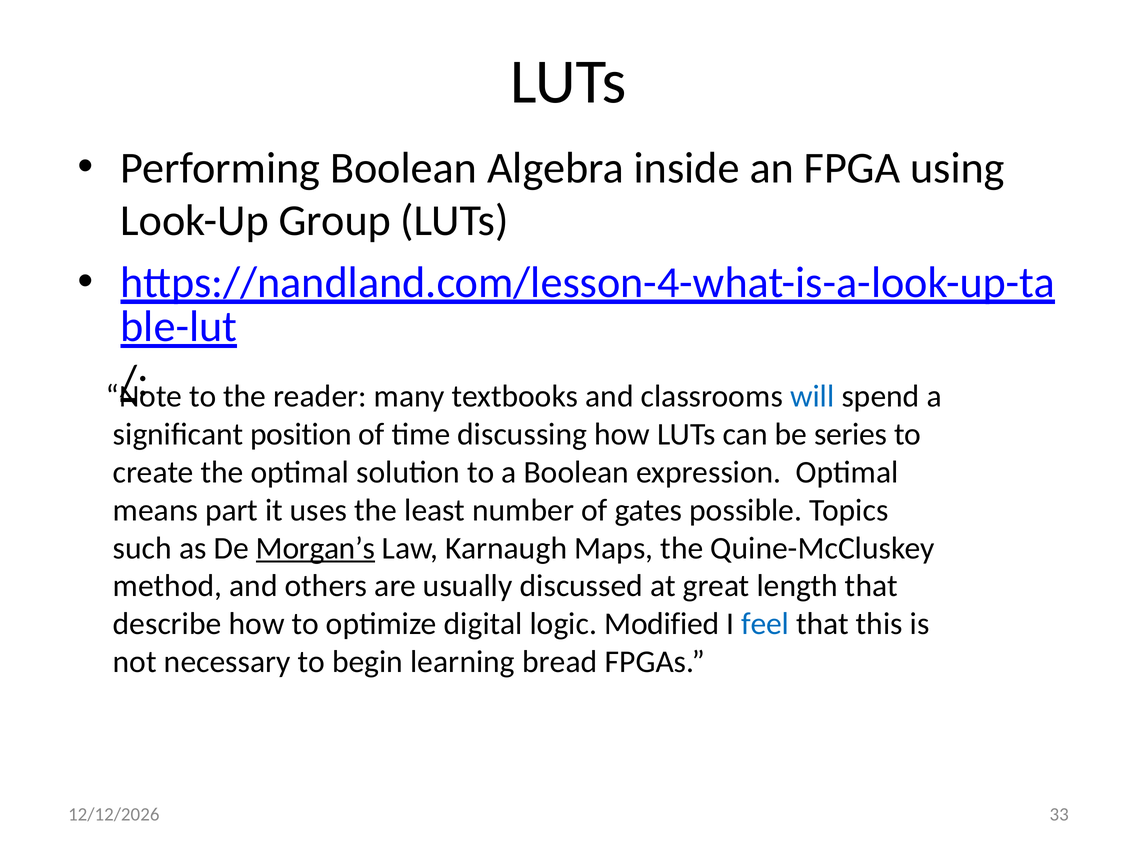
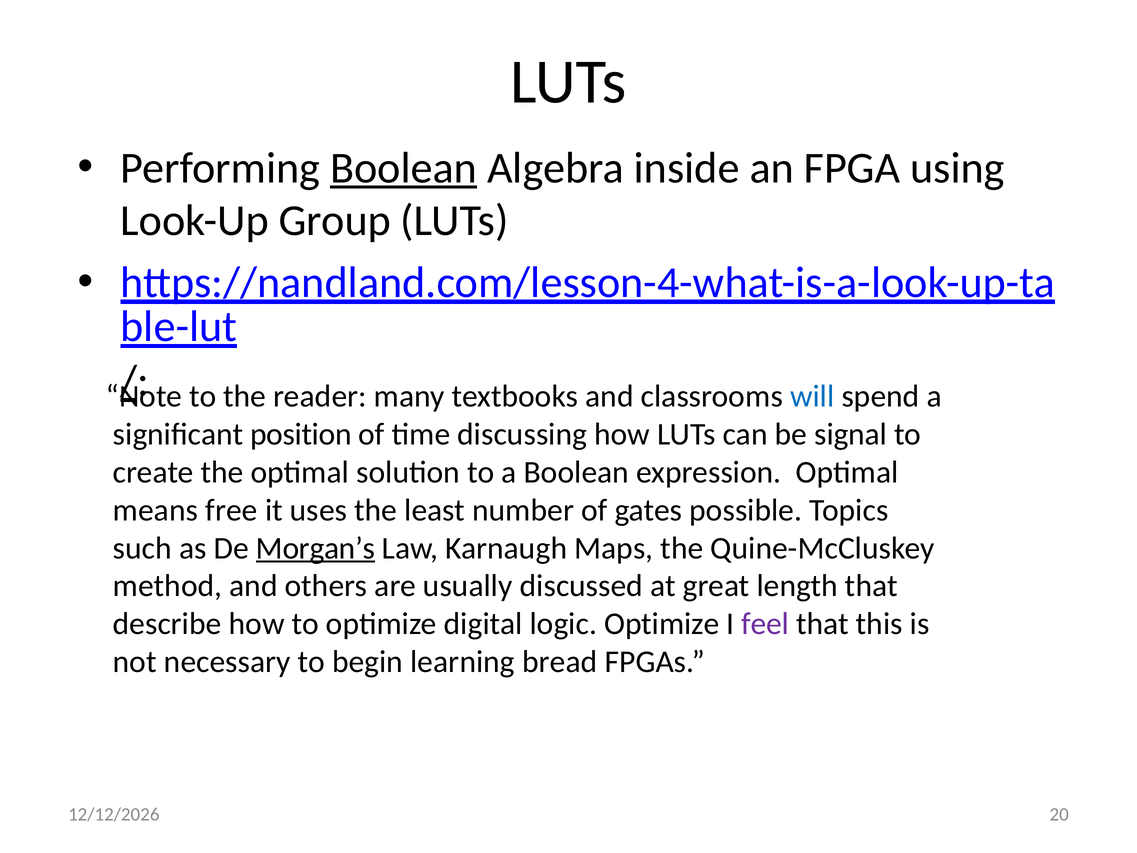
Boolean at (404, 168) underline: none -> present
series: series -> signal
part: part -> free
logic Modified: Modified -> Optimize
feel colour: blue -> purple
33: 33 -> 20
